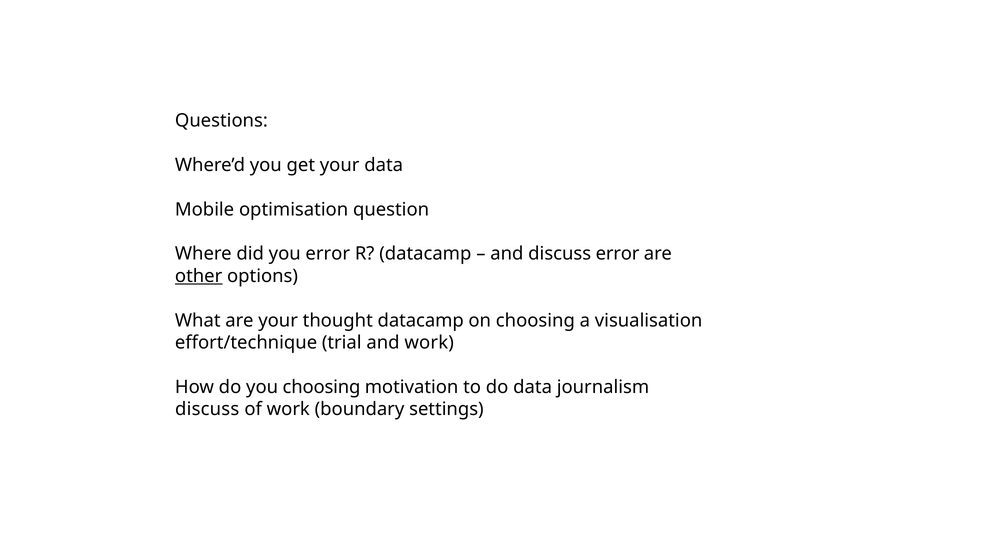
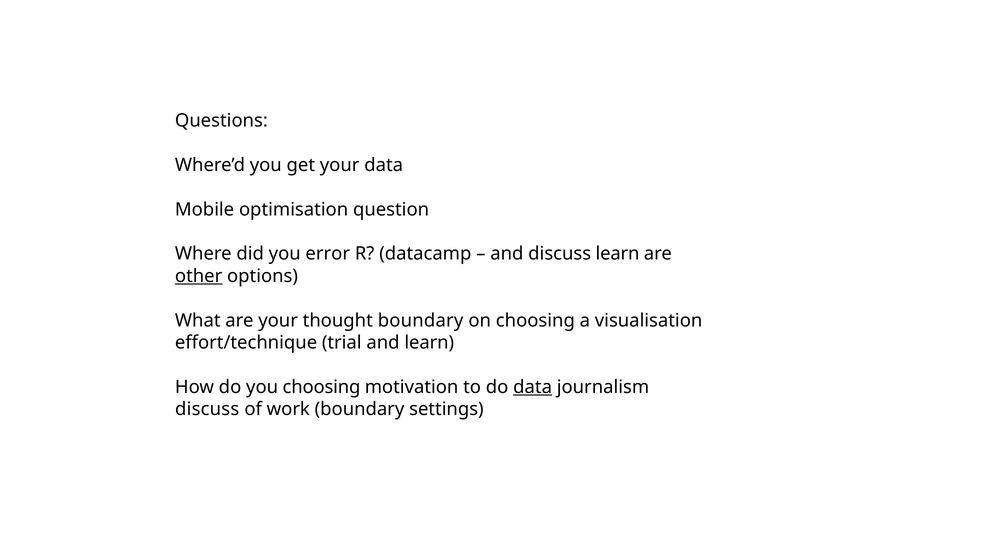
discuss error: error -> learn
thought datacamp: datacamp -> boundary
and work: work -> learn
data at (533, 387) underline: none -> present
